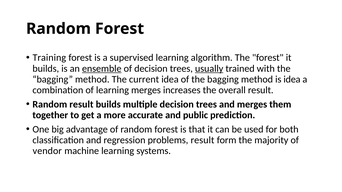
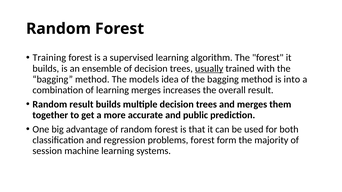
ensemble underline: present -> none
current: current -> models
is idea: idea -> into
problems result: result -> forest
vendor: vendor -> session
